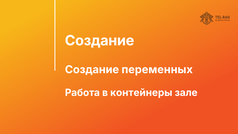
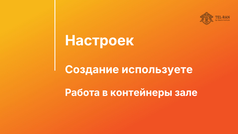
Создание at (100, 41): Создание -> Настроек
переменных: переменных -> используете
